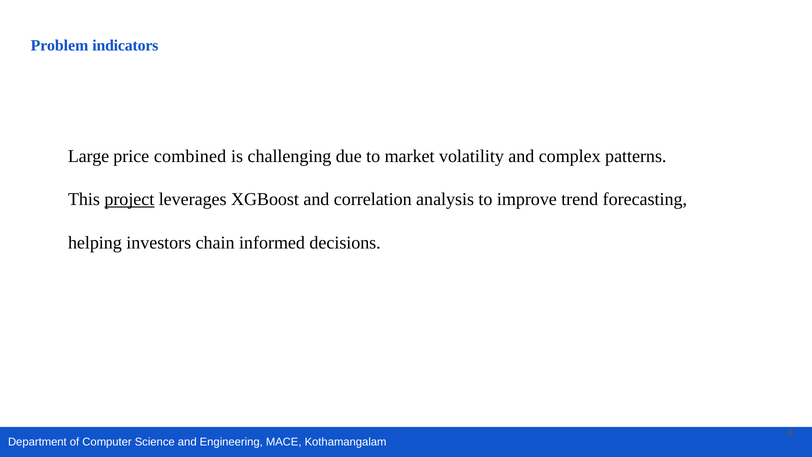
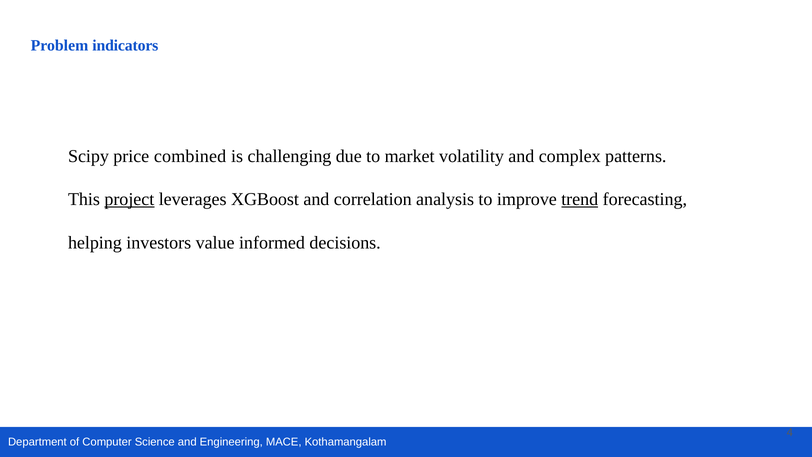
Large: Large -> Scipy
trend underline: none -> present
chain: chain -> value
